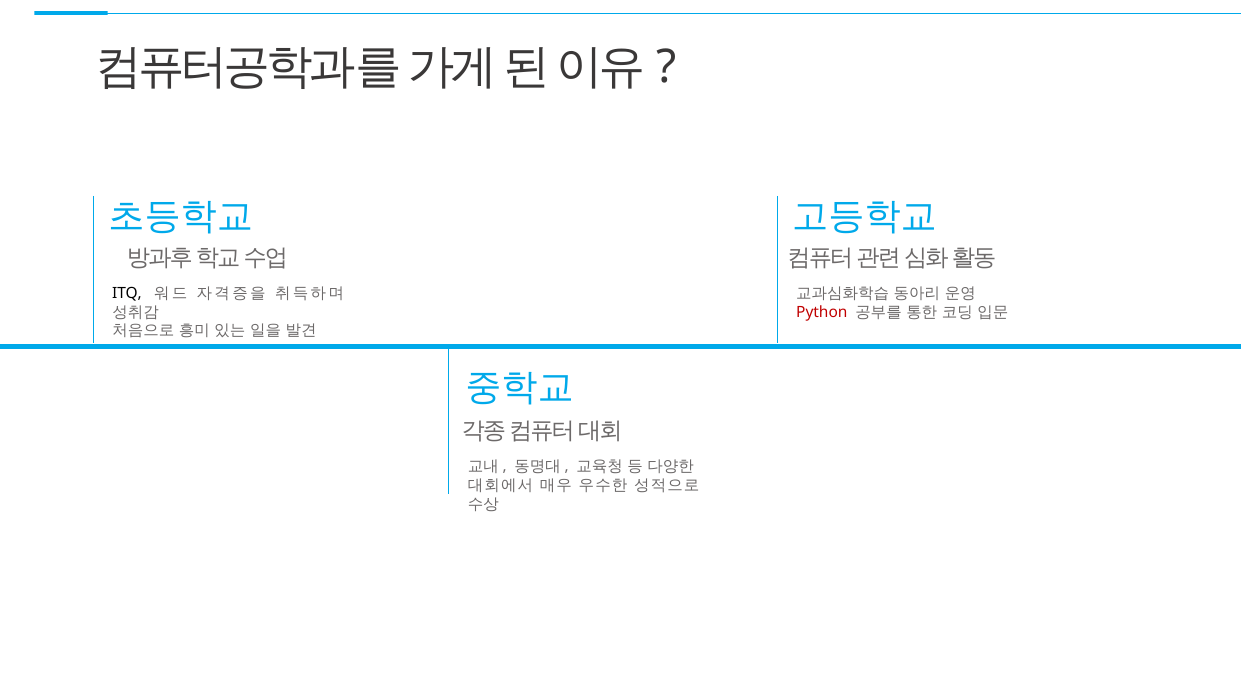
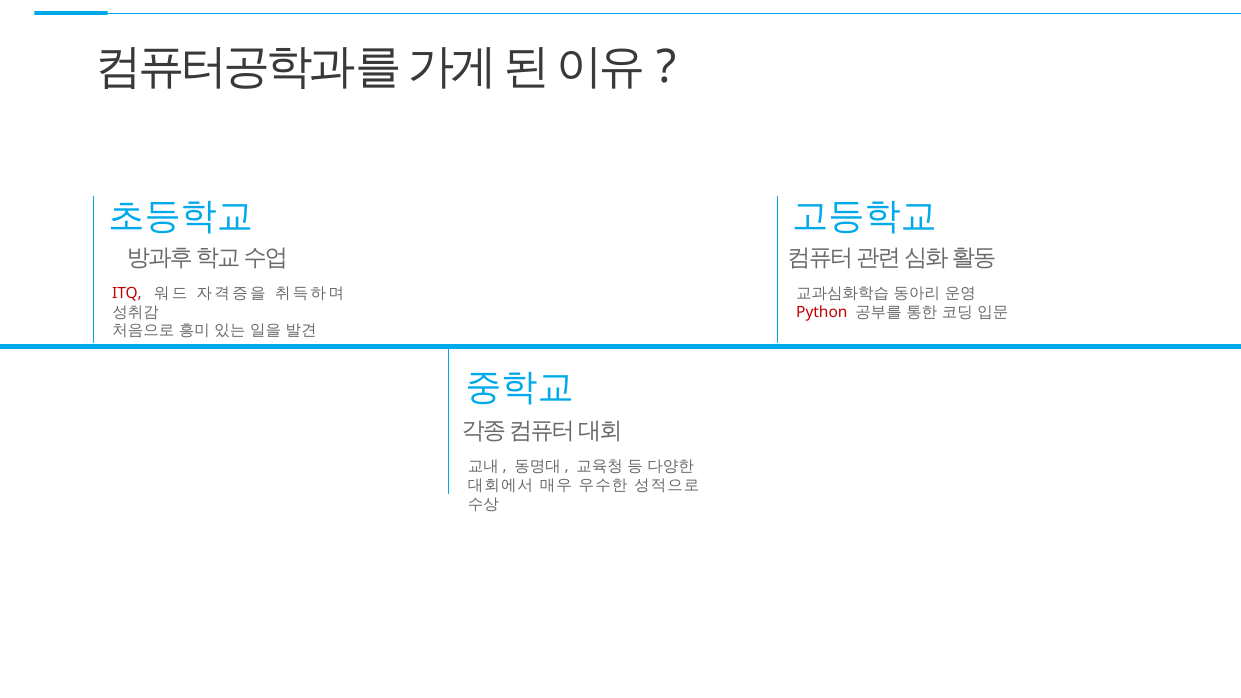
ITQ colour: black -> red
